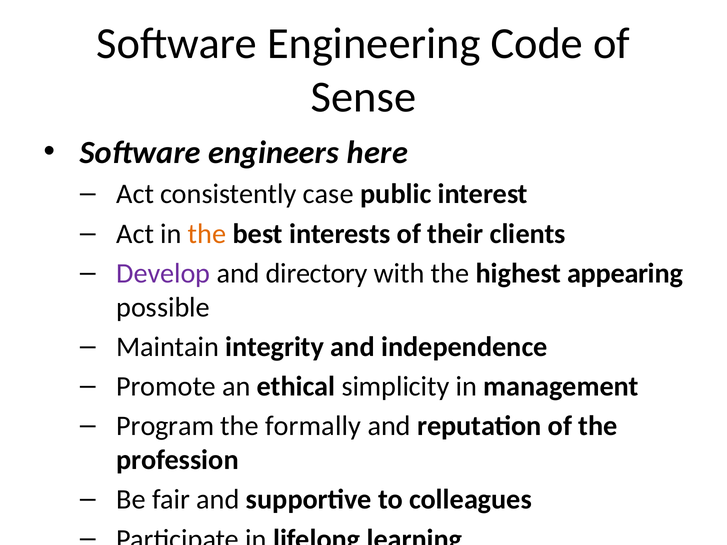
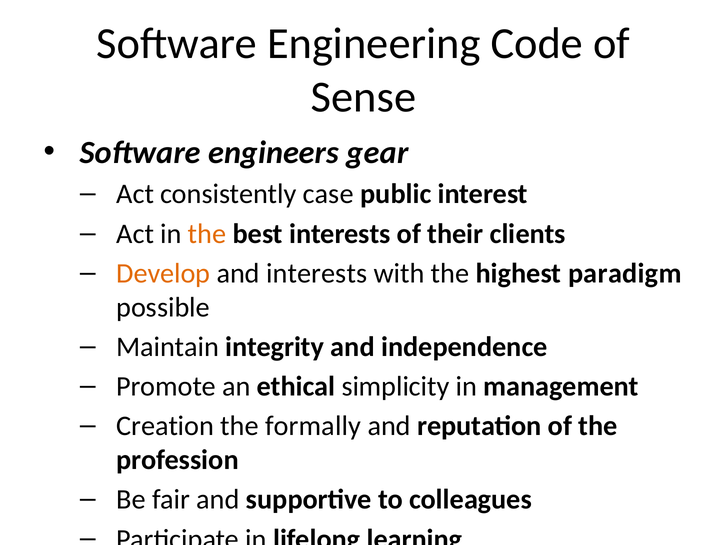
here: here -> gear
Develop colour: purple -> orange
and directory: directory -> interests
appearing: appearing -> paradigm
Program: Program -> Creation
